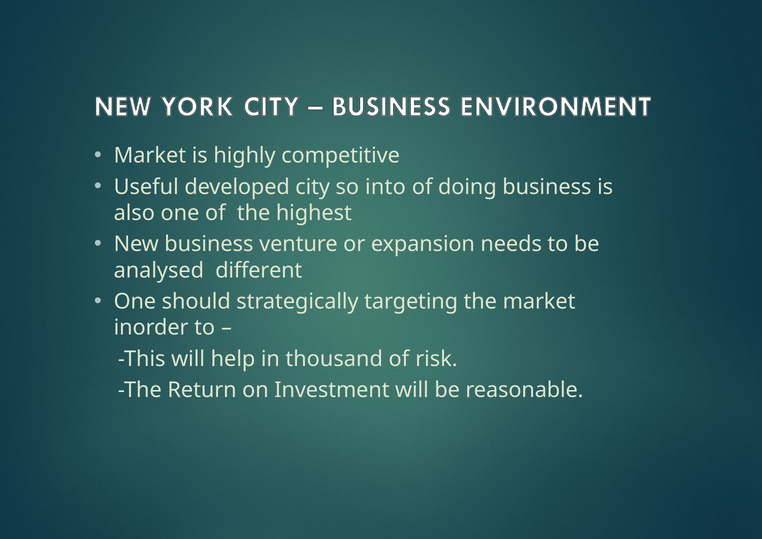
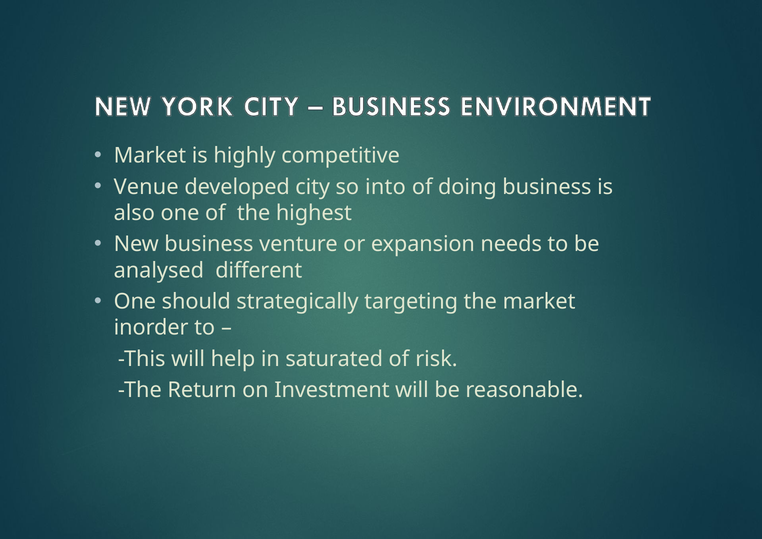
Useful: Useful -> Venue
thousand: thousand -> saturated
